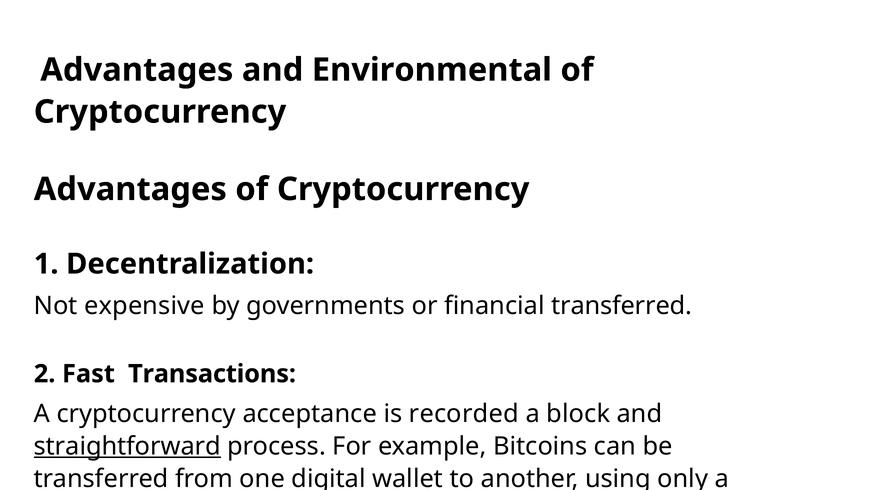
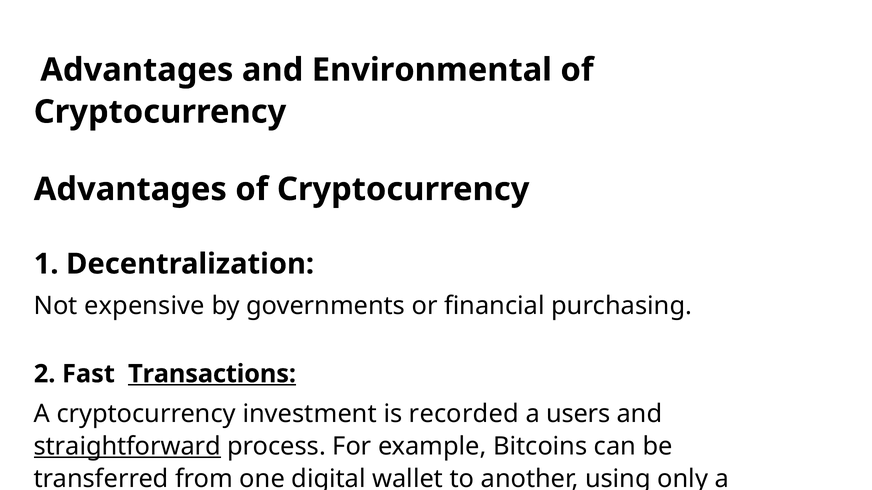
financial transferred: transferred -> purchasing
Transactions underline: none -> present
acceptance: acceptance -> investment
block: block -> users
